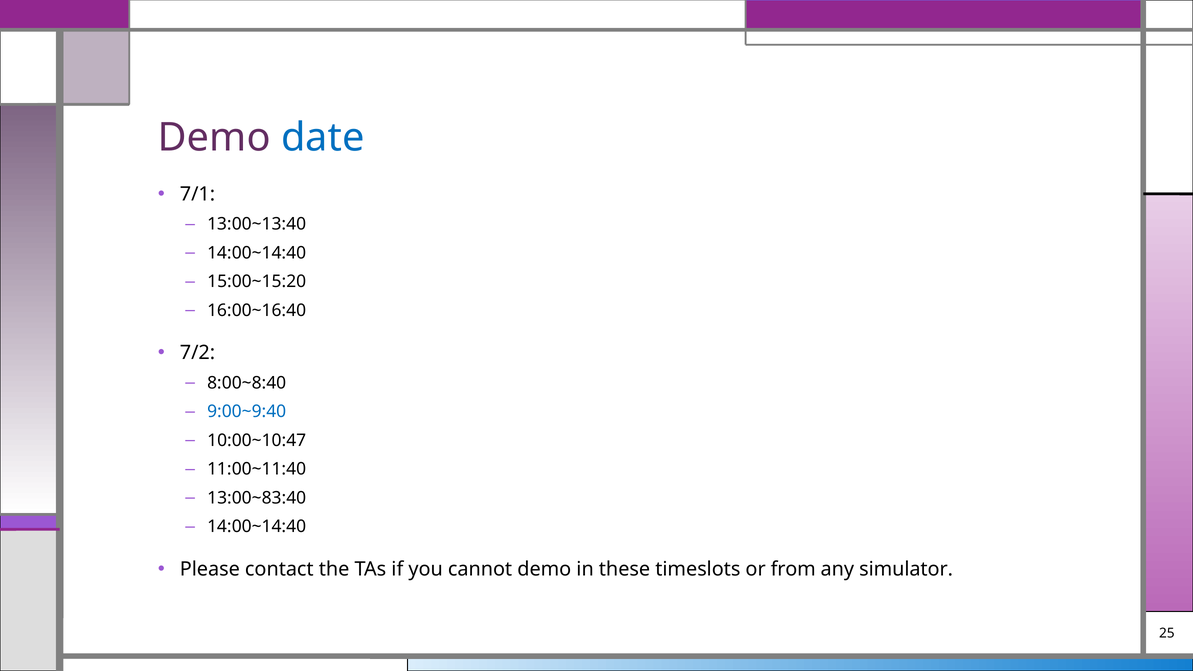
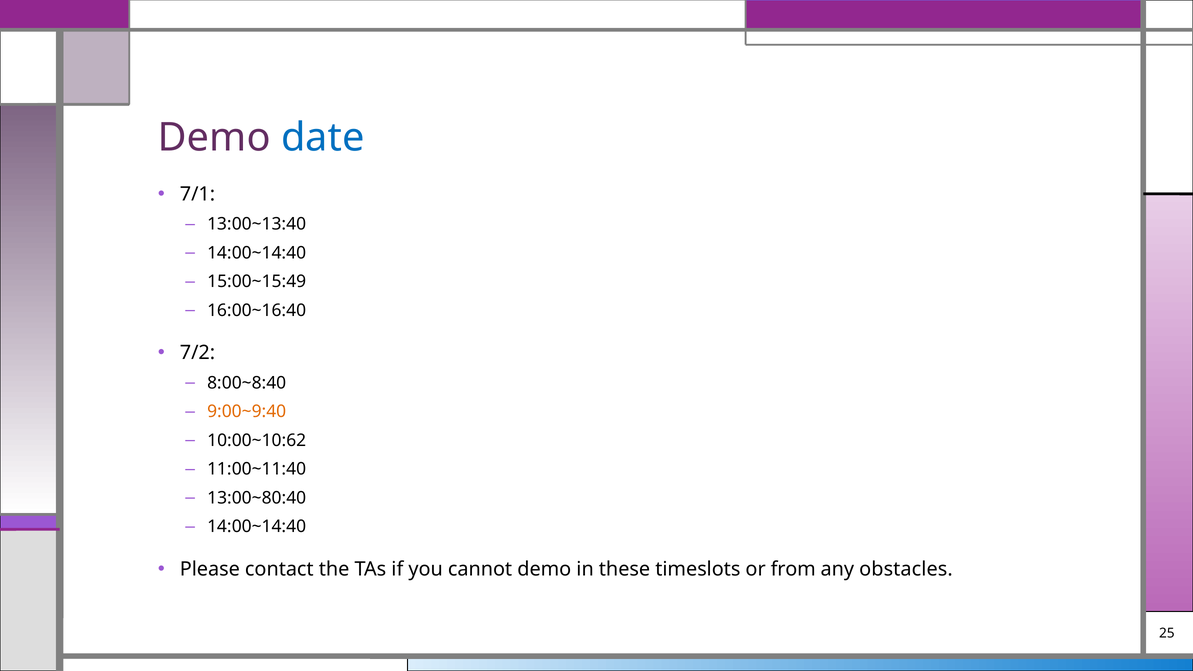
15:00~15:20: 15:00~15:20 -> 15:00~15:49
9:00~9:40 colour: blue -> orange
10:00~10:47: 10:00~10:47 -> 10:00~10:62
13:00~83:40: 13:00~83:40 -> 13:00~80:40
simulator: simulator -> obstacles
